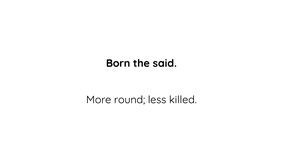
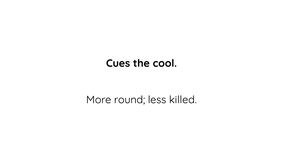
Born: Born -> Cues
said: said -> cool
